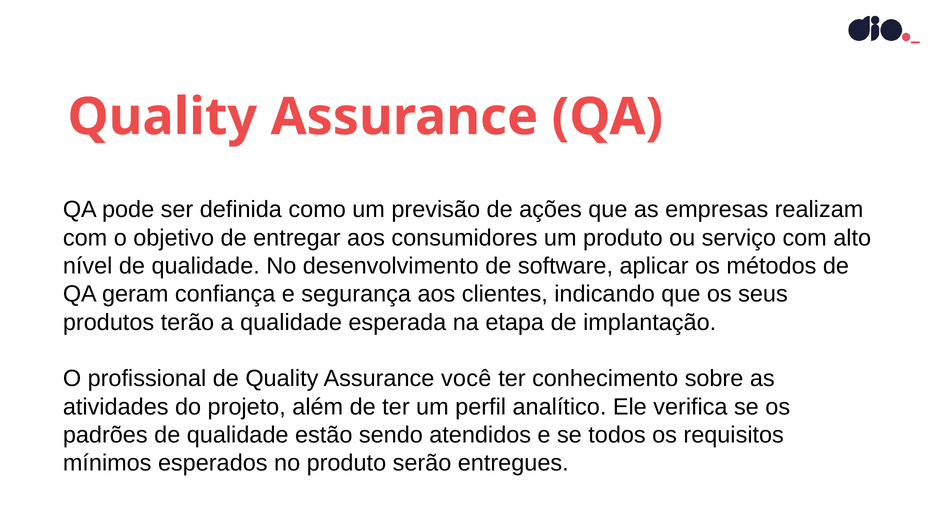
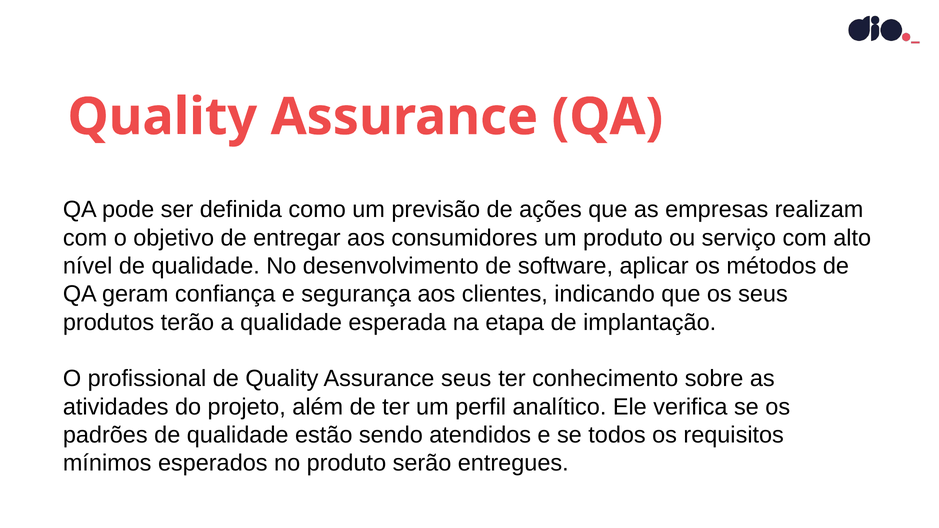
Assurance você: você -> seus
